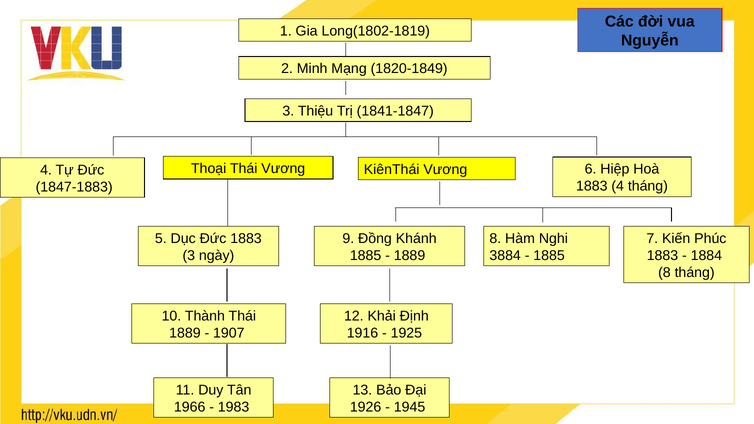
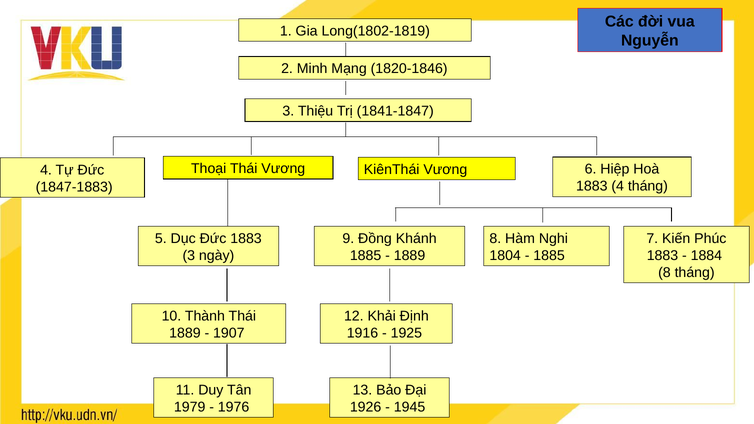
1820-1849: 1820-1849 -> 1820-1846
3884: 3884 -> 1804
1966: 1966 -> 1979
1983: 1983 -> 1976
